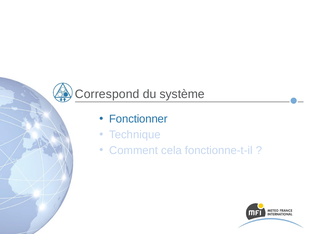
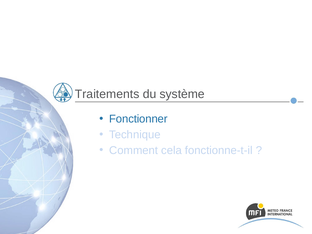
Correspond: Correspond -> Traitements
